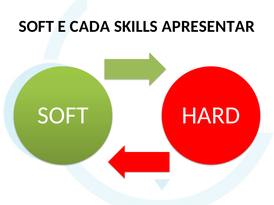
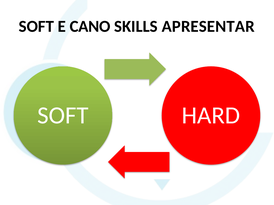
CADA: CADA -> CANO
